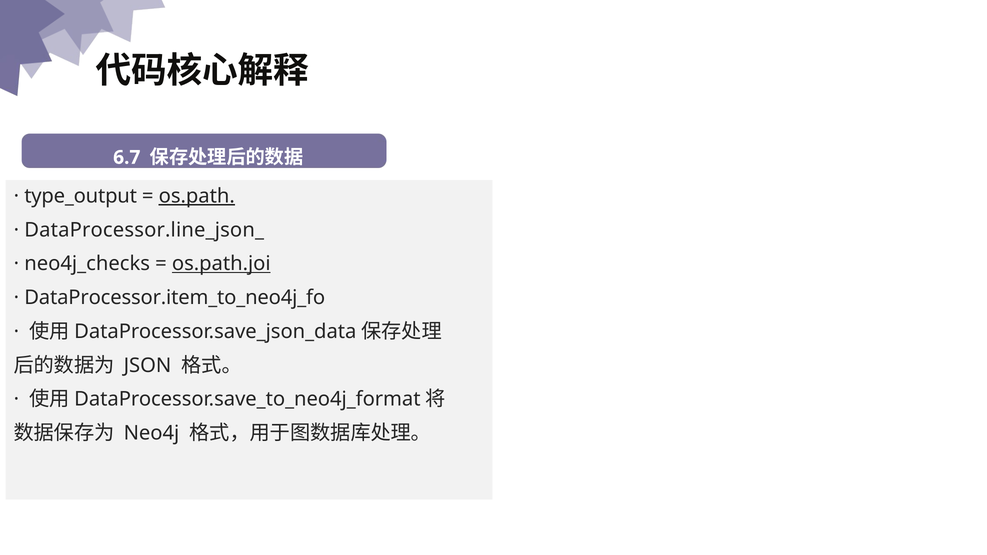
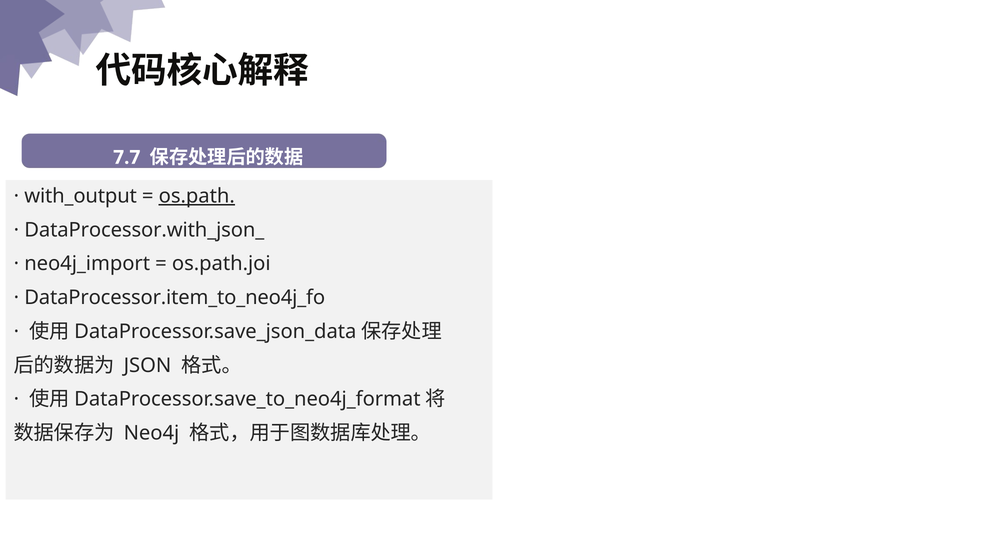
6.7: 6.7 -> 7.7
type_output: type_output -> with_output
DataProcessor.line_json_: DataProcessor.line_json_ -> DataProcessor.with_json_
neo4j_checks: neo4j_checks -> neo4j_import
os.path.joi underline: present -> none
